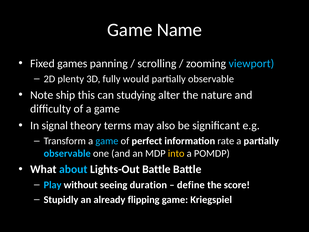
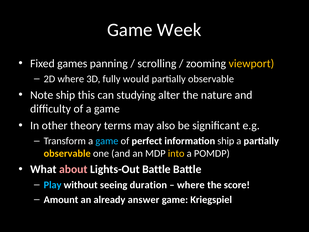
Name: Name -> Week
viewport colour: light blue -> yellow
2D plenty: plenty -> where
signal: signal -> other
information rate: rate -> ship
observable at (67, 153) colour: light blue -> yellow
about colour: light blue -> pink
define at (191, 185): define -> where
Stupidly: Stupidly -> Amount
flipping: flipping -> answer
